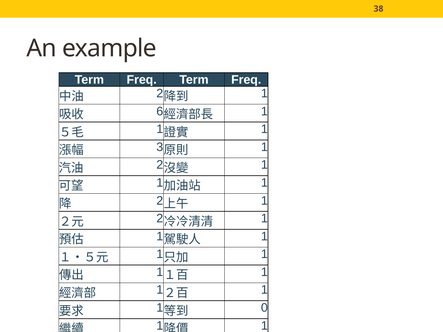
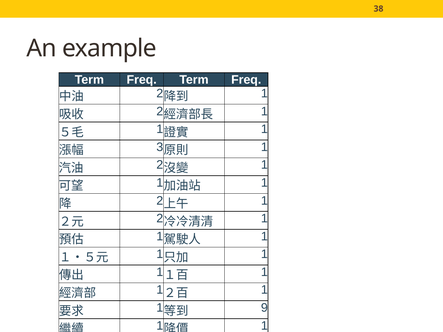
6 at (160, 111): 6 -> 2
0: 0 -> 9
